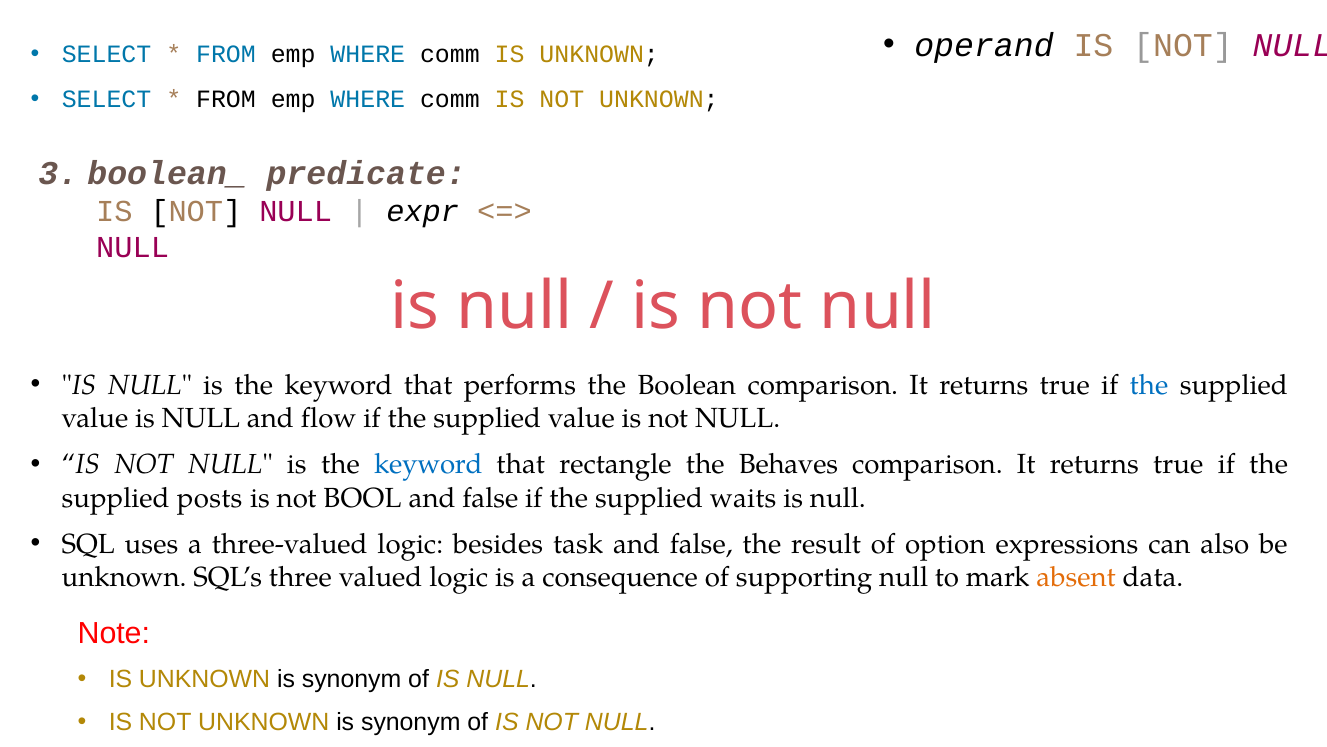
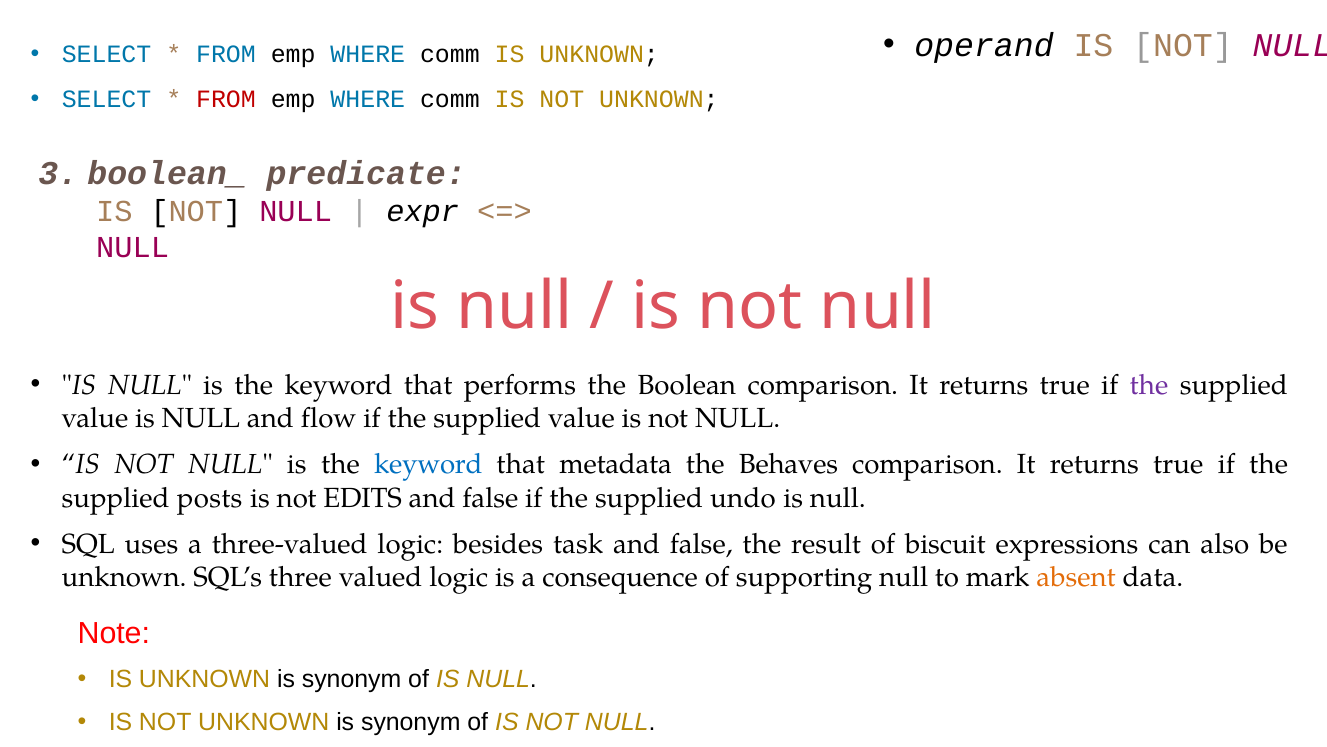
FROM at (226, 99) colour: black -> red
the at (1149, 385) colour: blue -> purple
rectangle: rectangle -> metadata
BOOL: BOOL -> EDITS
waits: waits -> undo
option: option -> biscuit
